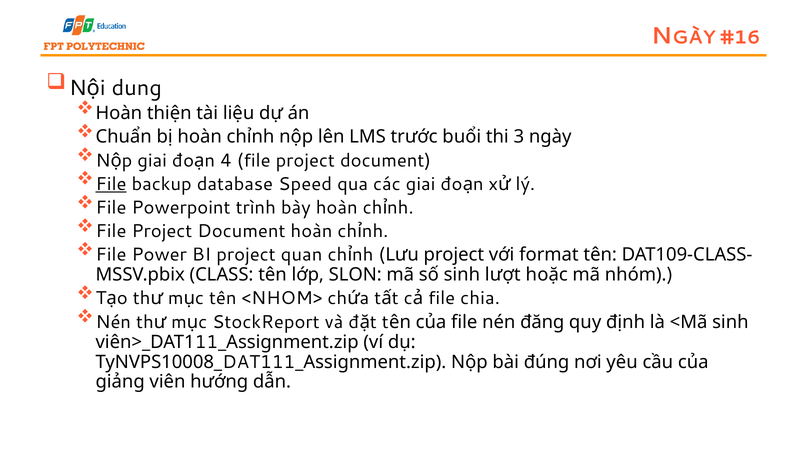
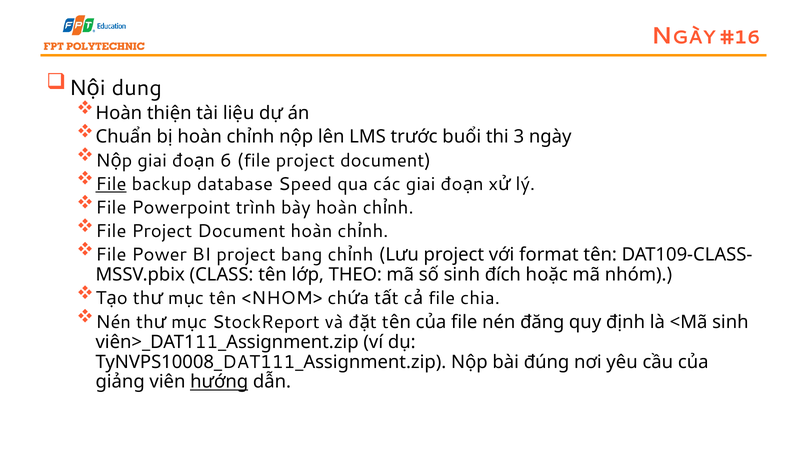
4: 4 -> 6
quan: quan -> bang
SLON: SLON -> THEO
lượt: lượt -> đích
hướng underline: none -> present
